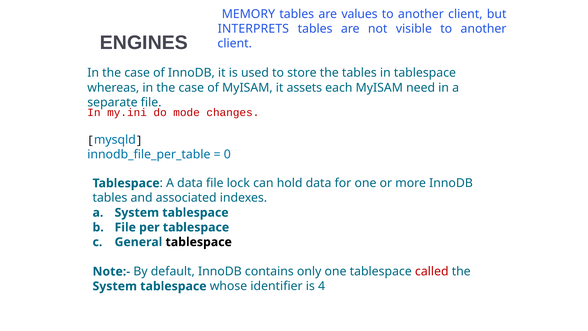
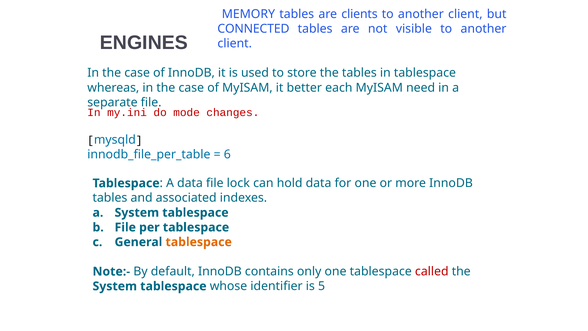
values: values -> clients
INTERPRETS: INTERPRETS -> CONNECTED
assets: assets -> better
0: 0 -> 6
tablespace at (199, 242) colour: black -> orange
4: 4 -> 5
